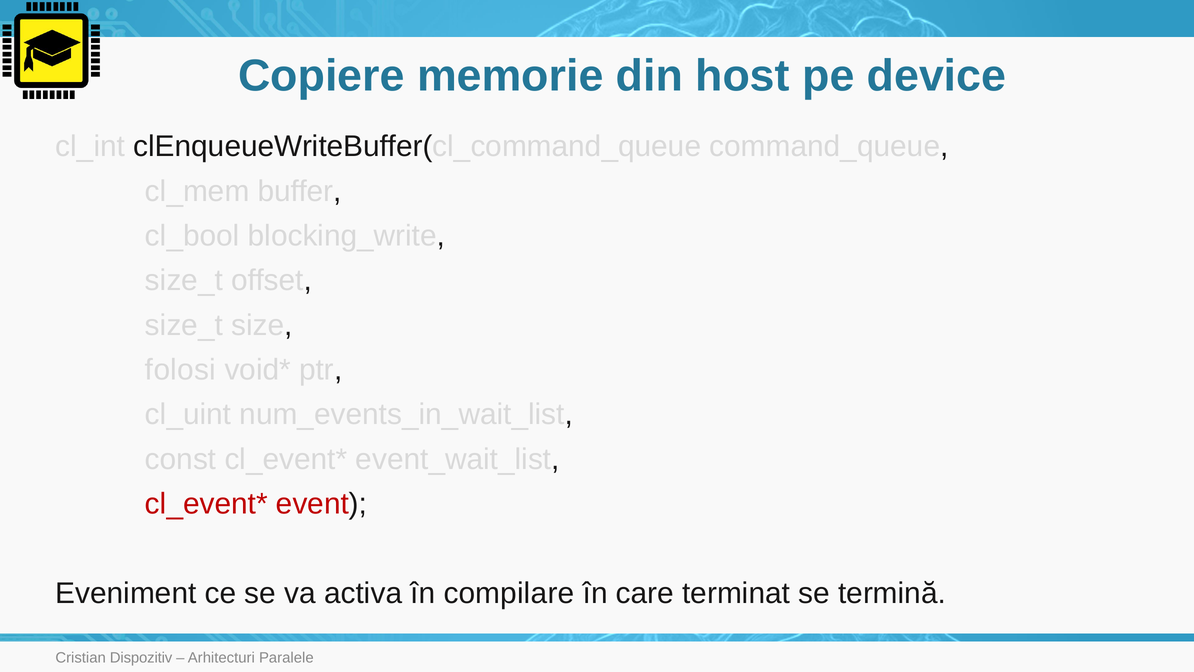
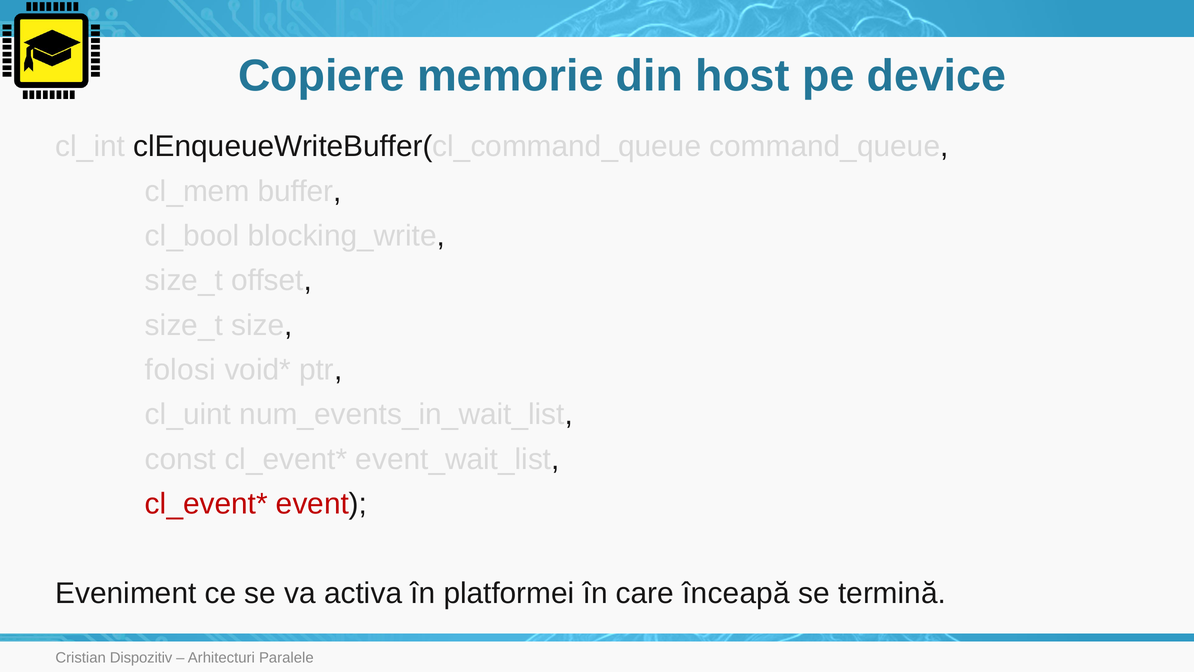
compilare: compilare -> platformei
terminat: terminat -> înceapă
